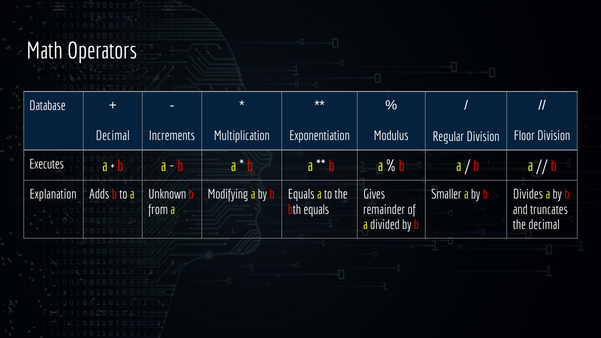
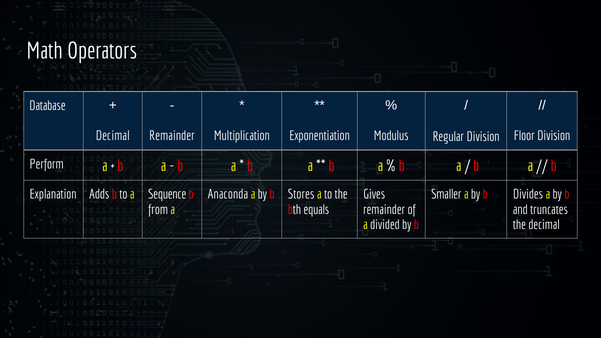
Increments at (172, 136): Increments -> Remainder
Executes: Executes -> Perform
Unknown: Unknown -> Sequence
Modifying: Modifying -> Anaconda
b Equals: Equals -> Stores
